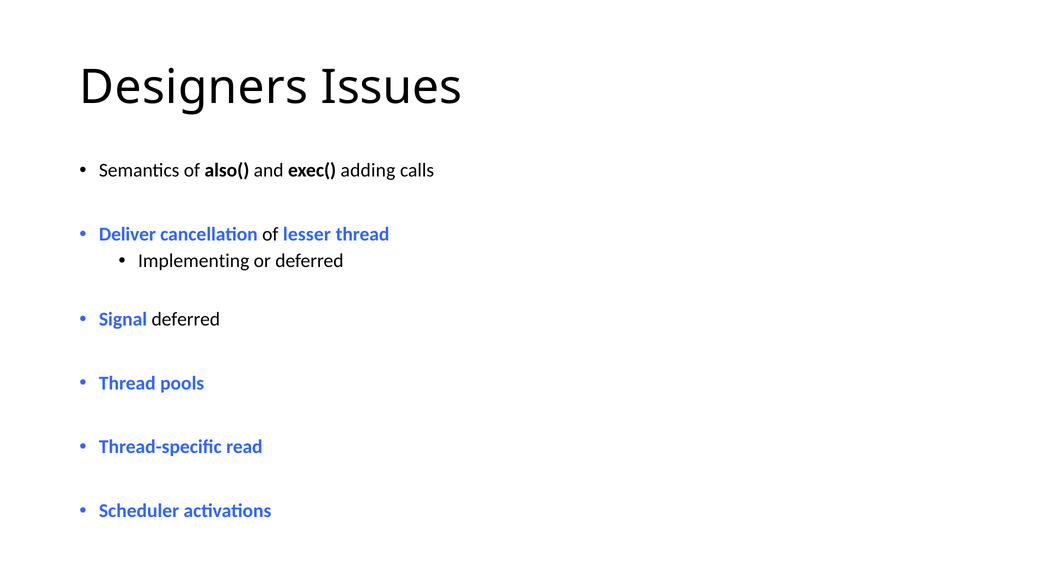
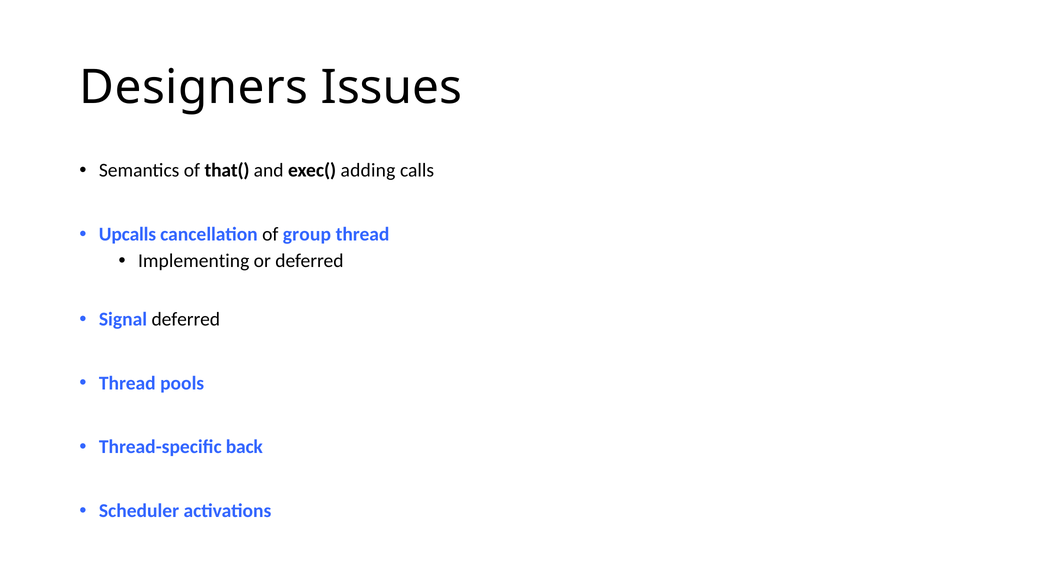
also(: also( -> that(
Deliver: Deliver -> Upcalls
lesser: lesser -> group
read: read -> back
